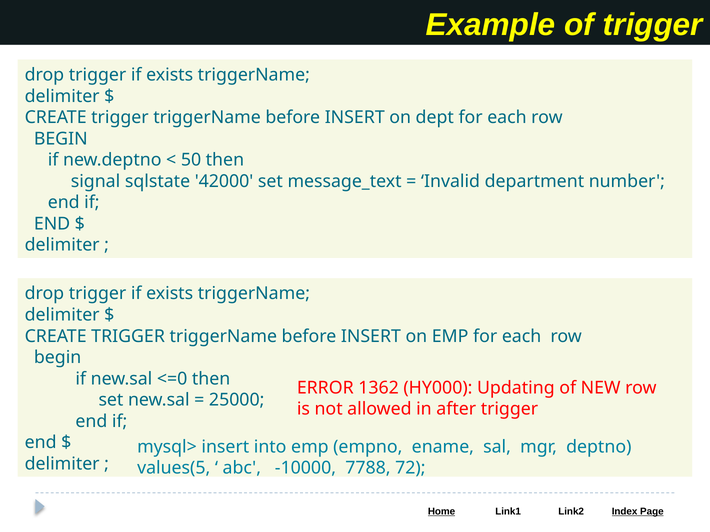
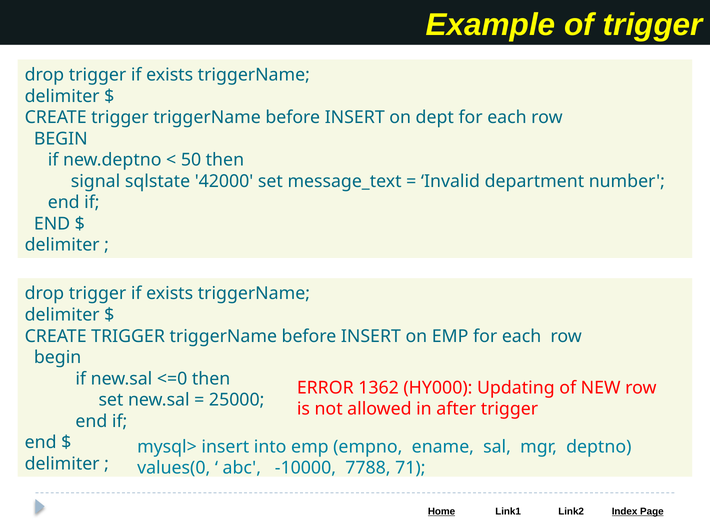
values(5: values(5 -> values(0
72: 72 -> 71
